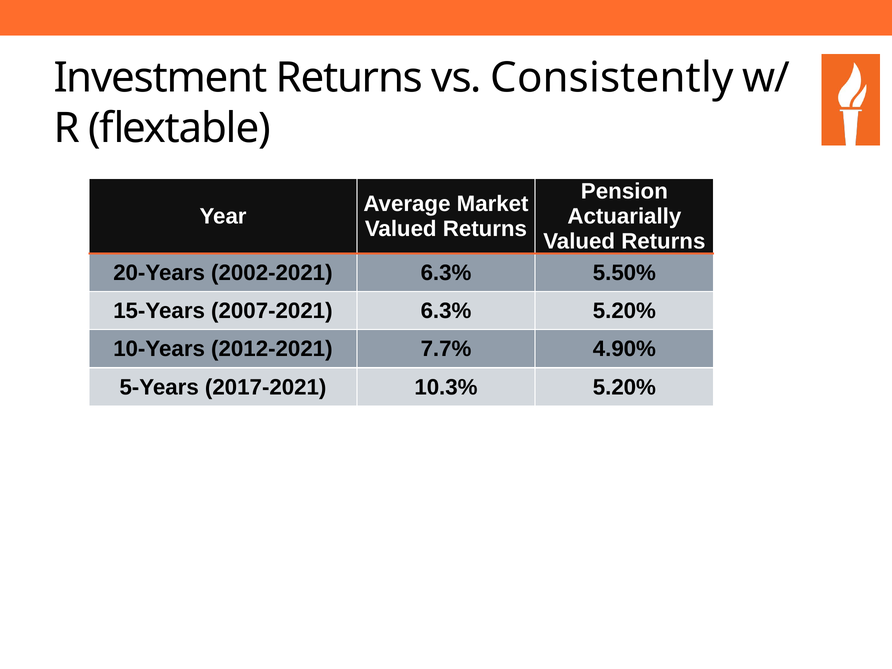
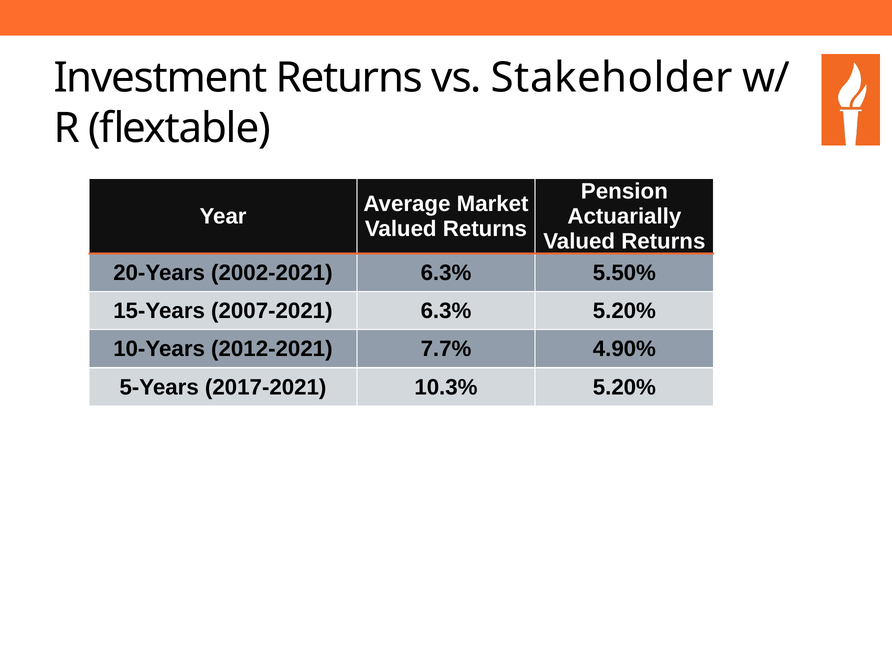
Consistently: Consistently -> Stakeholder
